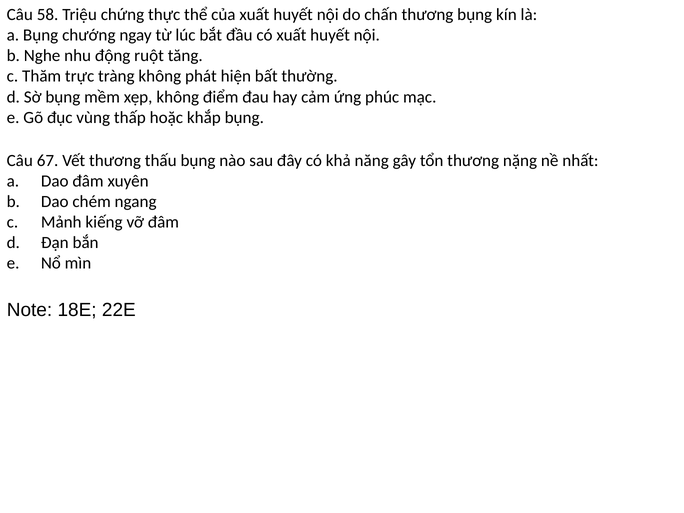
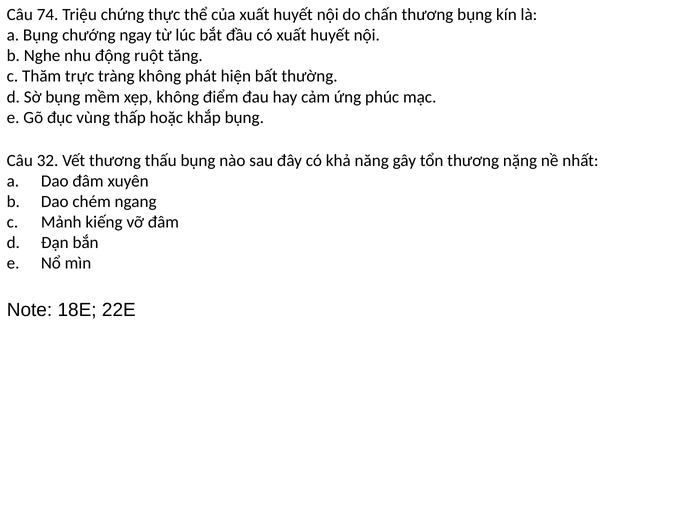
58: 58 -> 74
67: 67 -> 32
